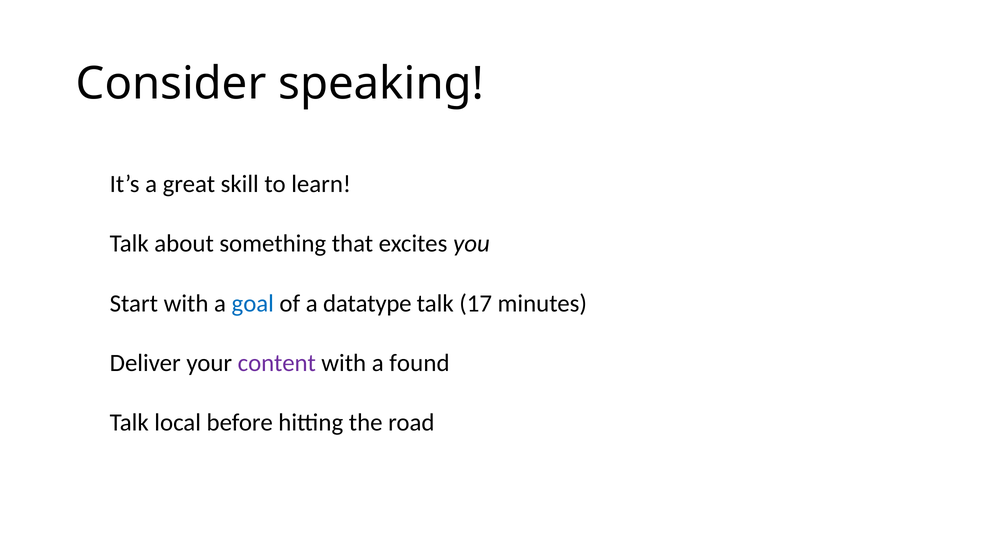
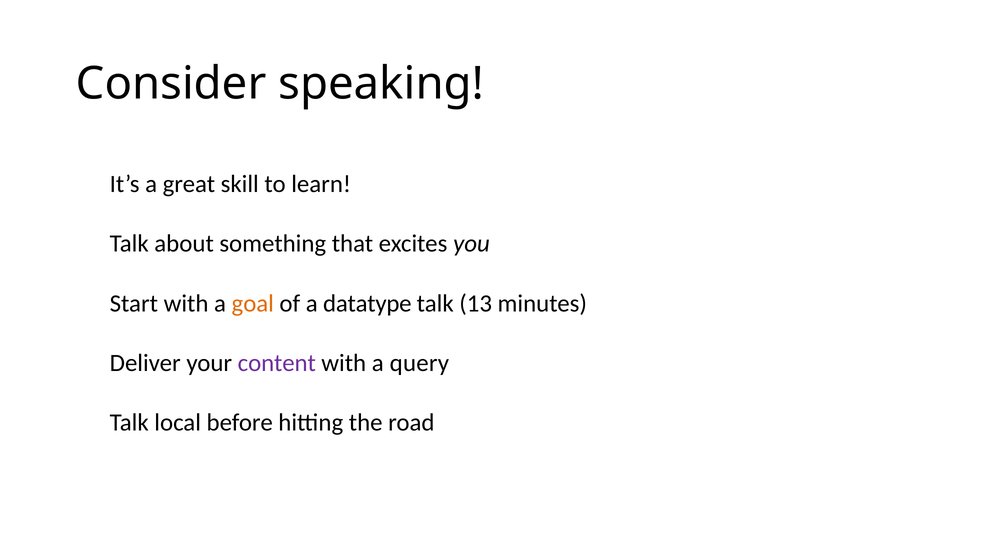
goal colour: blue -> orange
17: 17 -> 13
found: found -> query
